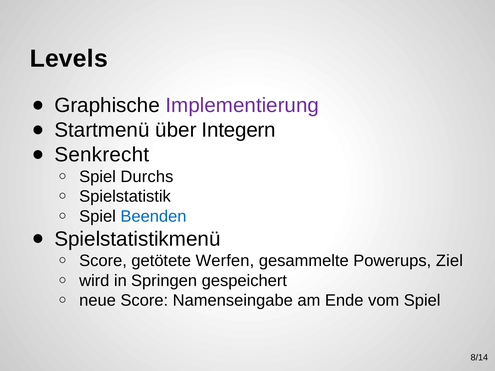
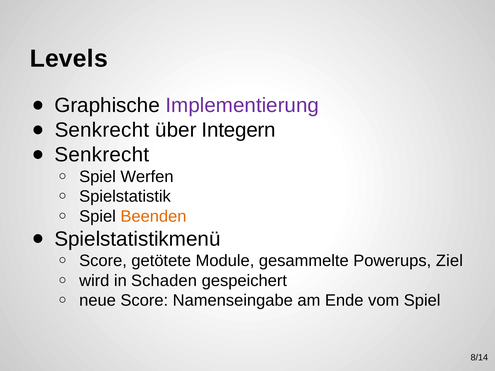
Startmenü at (102, 130): Startmenü -> Senkrecht
Durchs: Durchs -> Werfen
Beenden colour: blue -> orange
Werfen: Werfen -> Module
Springen: Springen -> Schaden
